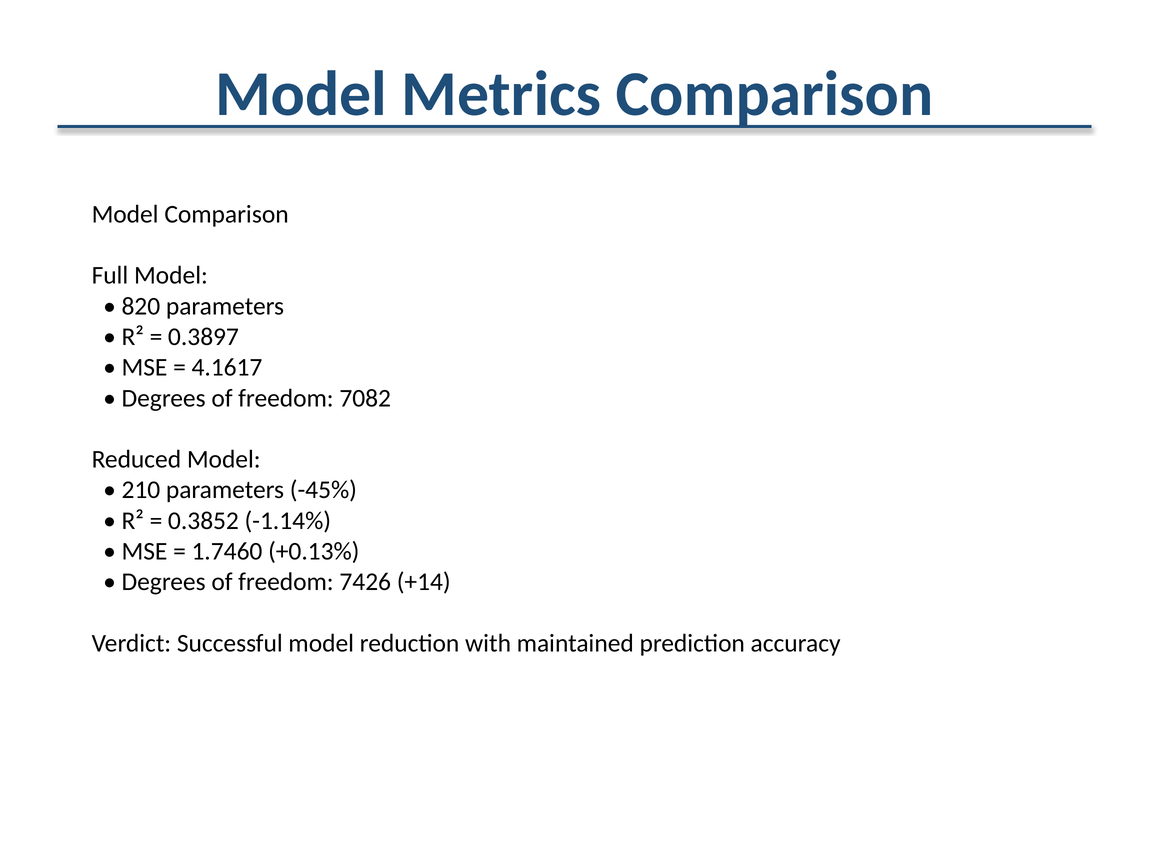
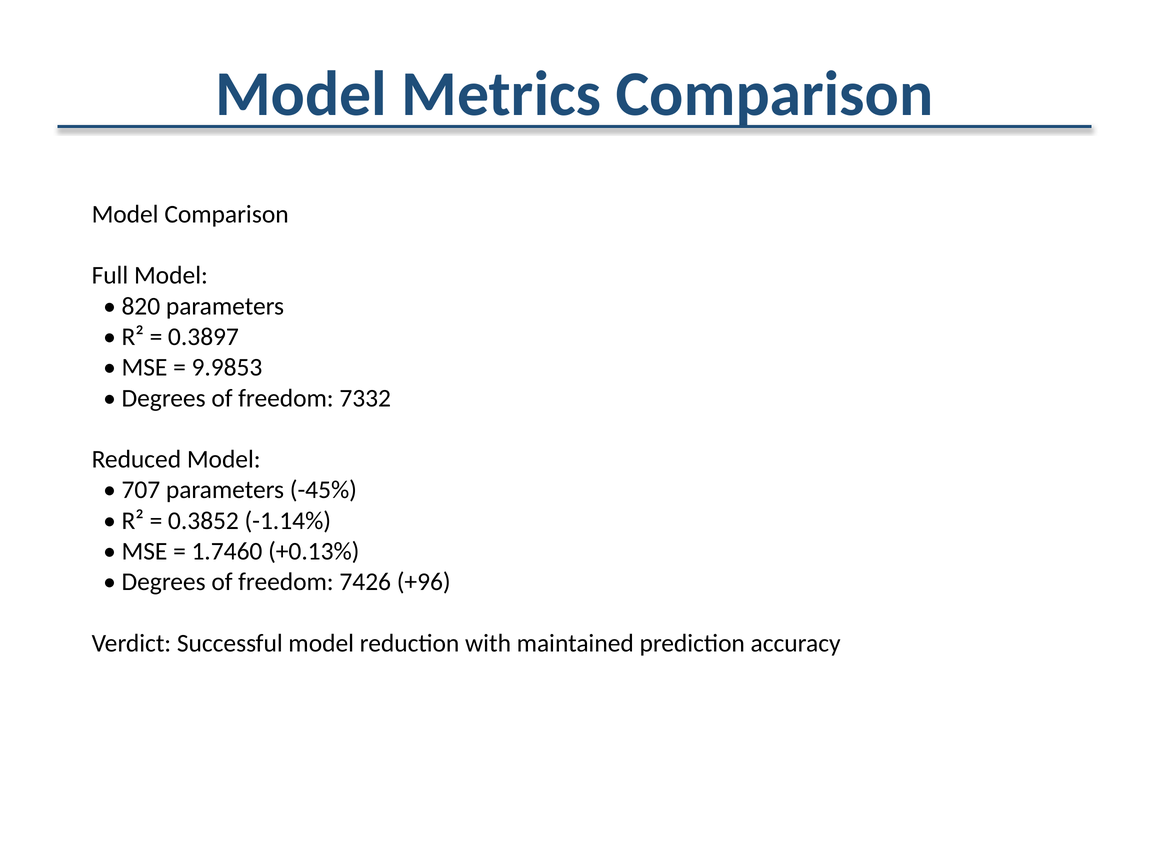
4.1617: 4.1617 -> 9.9853
7082: 7082 -> 7332
210: 210 -> 707
+14: +14 -> +96
